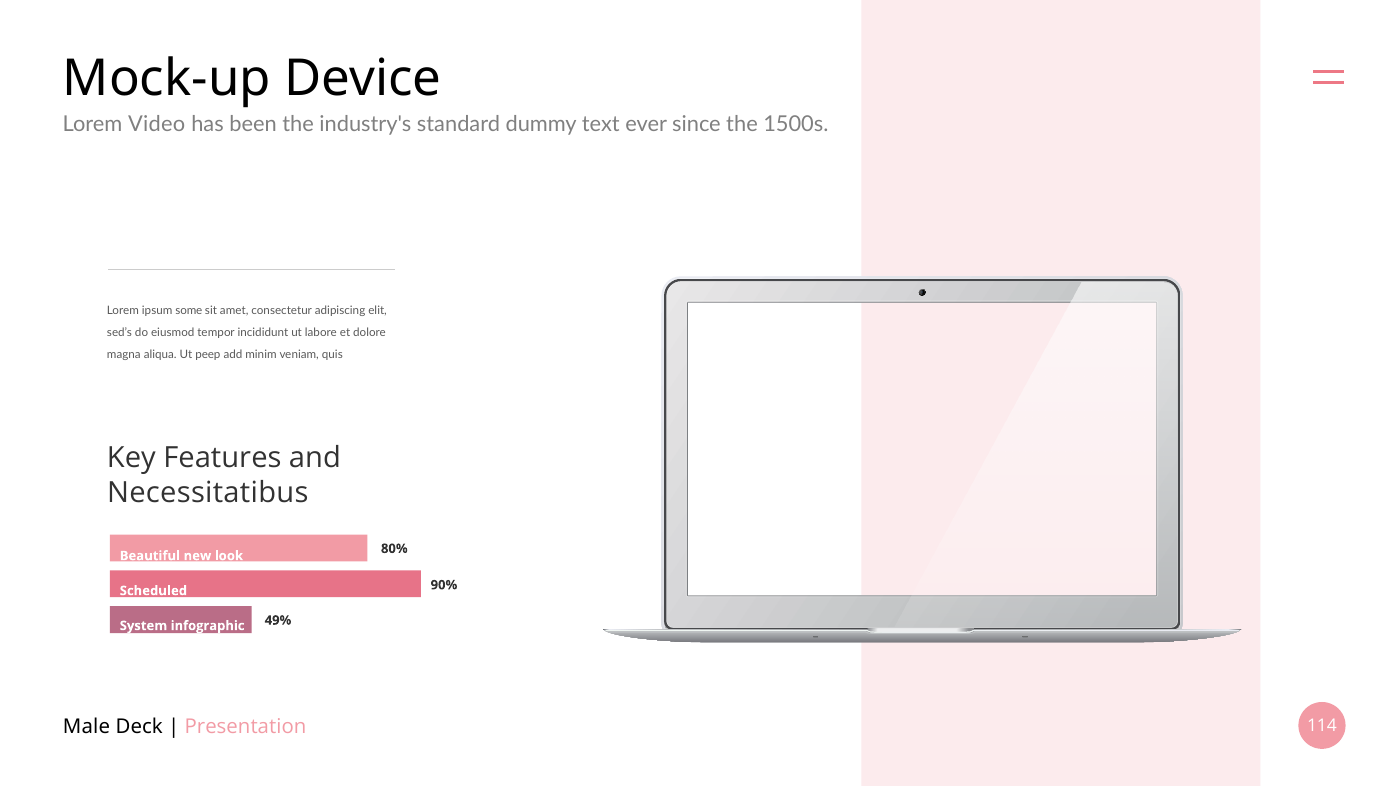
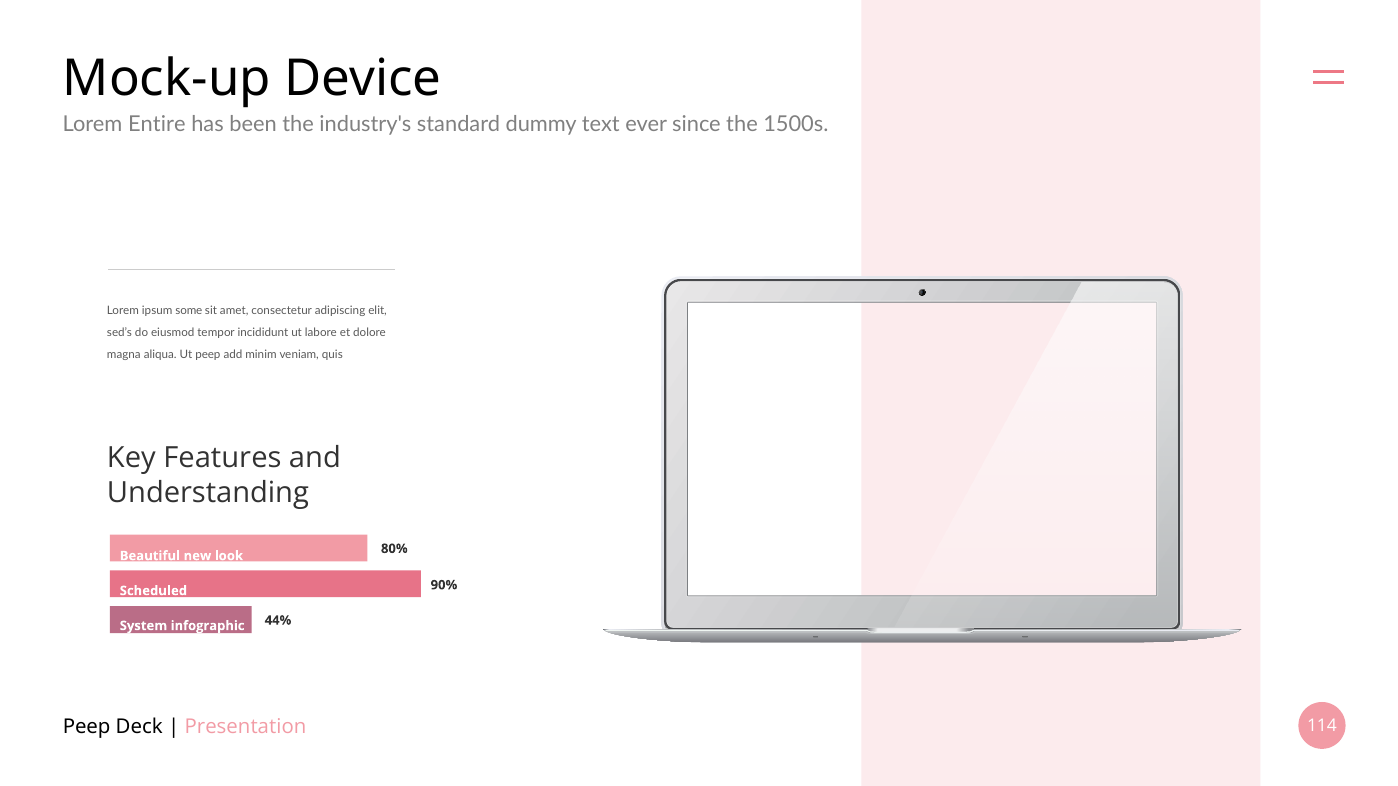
Video: Video -> Entire
Necessitatibus: Necessitatibus -> Understanding
49%: 49% -> 44%
Male at (87, 727): Male -> Peep
